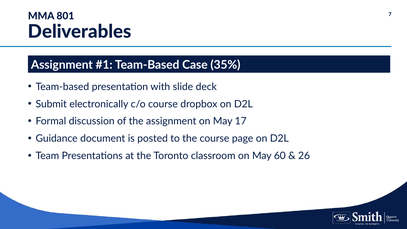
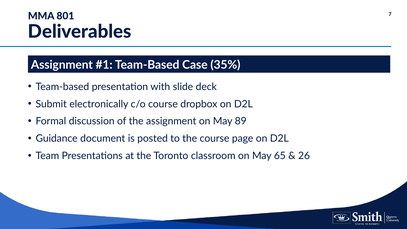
17: 17 -> 89
60: 60 -> 65
